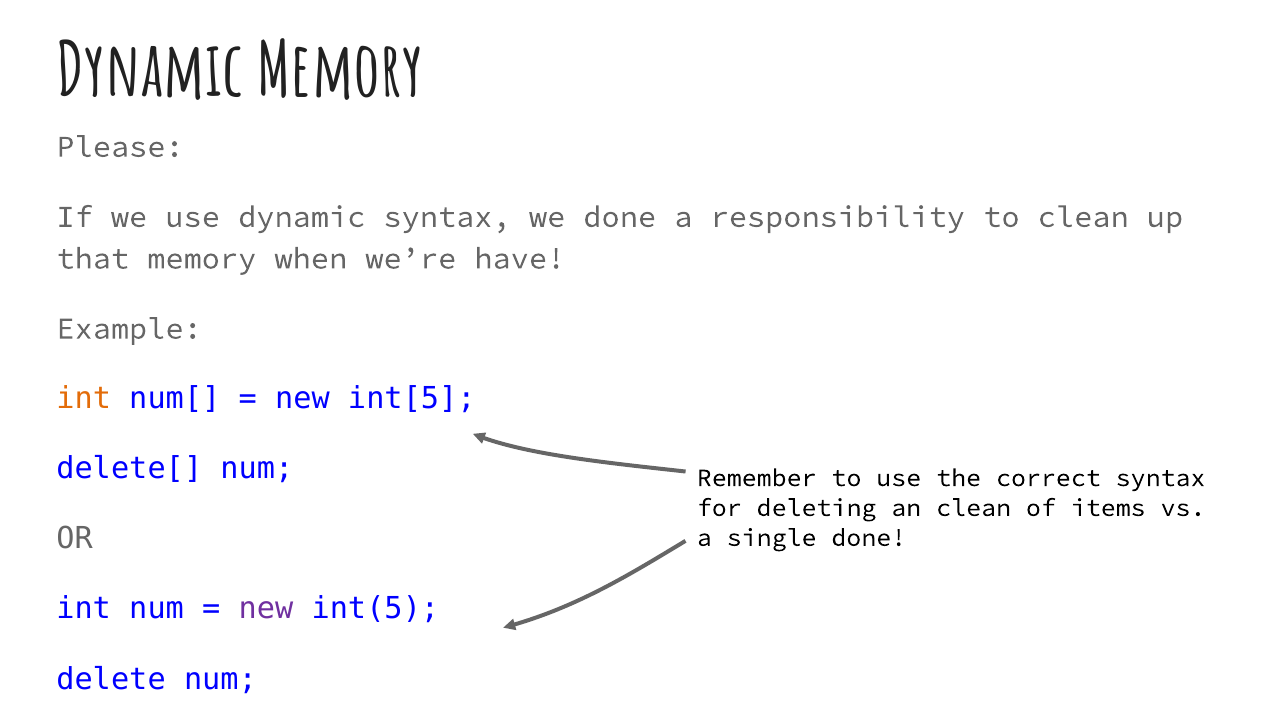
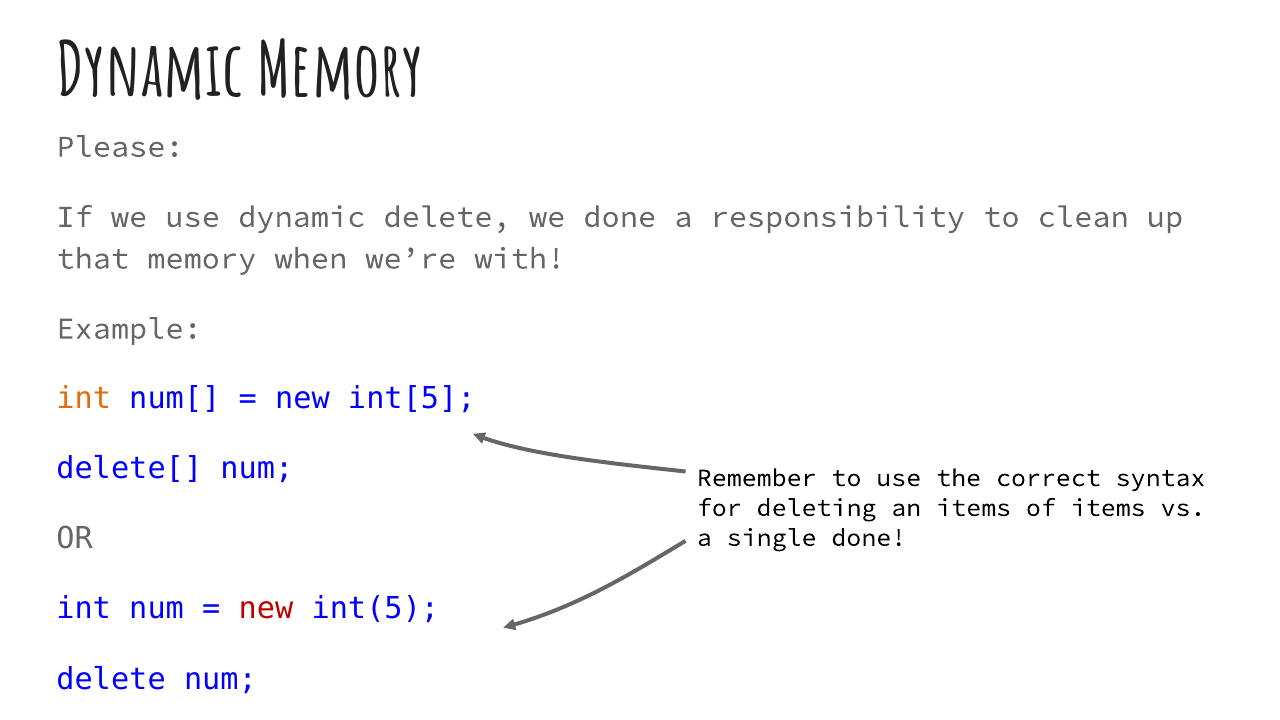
dynamic syntax: syntax -> delete
have: have -> with
an clean: clean -> items
new at (266, 609) colour: purple -> red
